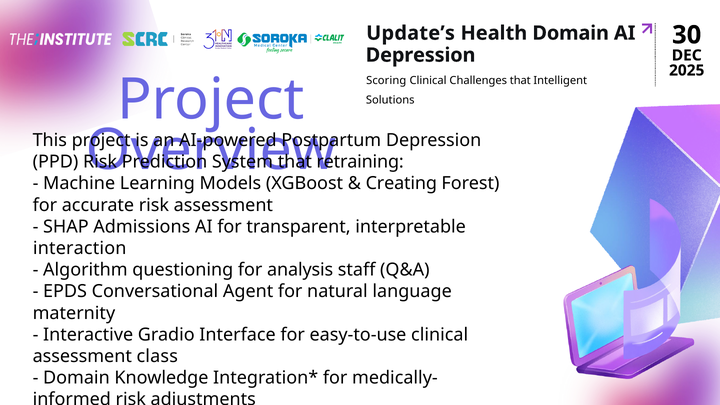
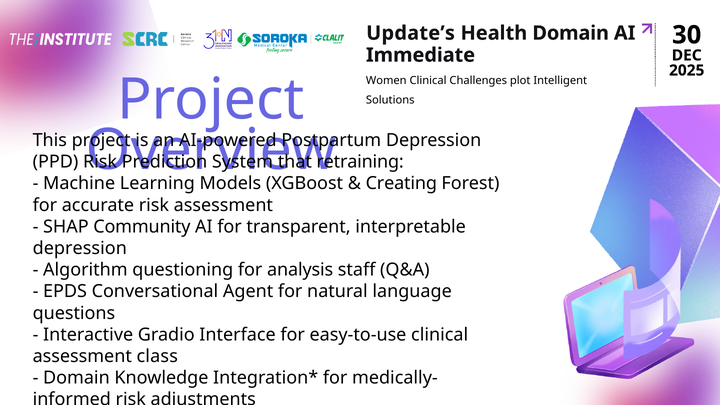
Depression at (421, 55): Depression -> Immediate
Scoring at (386, 81): Scoring -> Women
Challenges that: that -> plot
Admissions: Admissions -> Community
interaction at (80, 248): interaction -> depression
maternity: maternity -> questions
